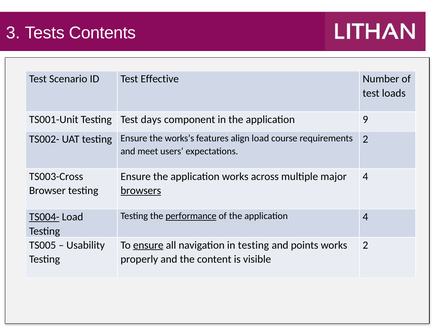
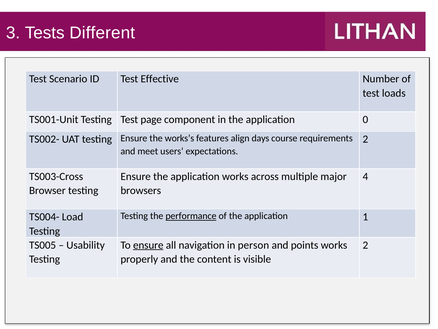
Contents: Contents -> Different
days: days -> page
9: 9 -> 0
align load: load -> days
browsers underline: present -> none
application 4: 4 -> 1
TS004- underline: present -> none
in testing: testing -> person
